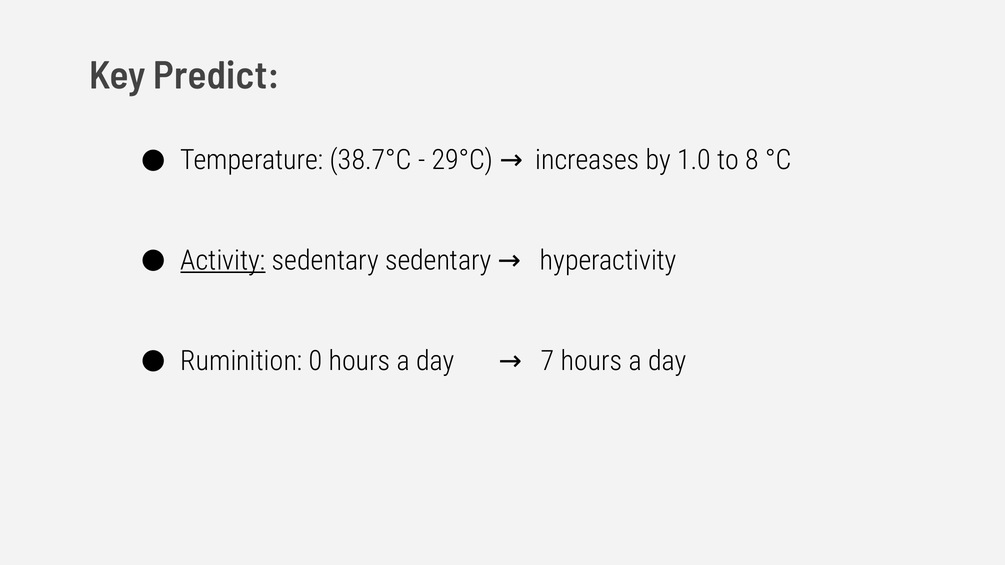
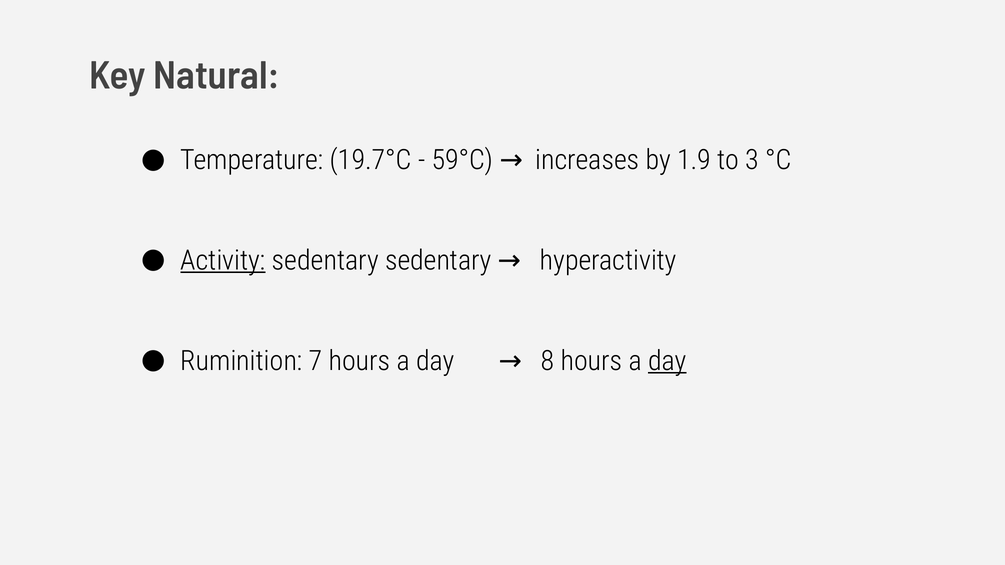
Predict: Predict -> Natural
38.7°C: 38.7°C -> 19.7°C
29°C: 29°C -> 59°C
1.0: 1.0 -> 1.9
8: 8 -> 3
0: 0 -> 7
7: 7 -> 8
day at (667, 361) underline: none -> present
